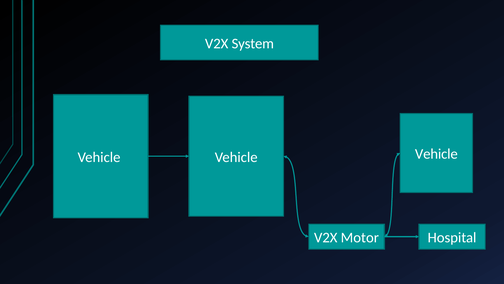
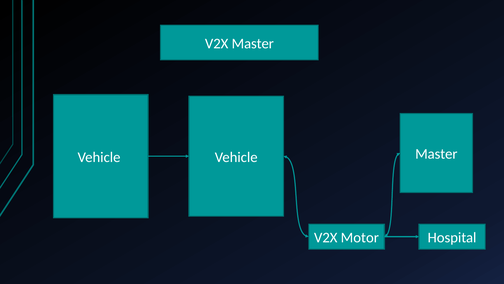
V2X System: System -> Master
Vehicle Vehicle Vehicle: Vehicle -> Master
